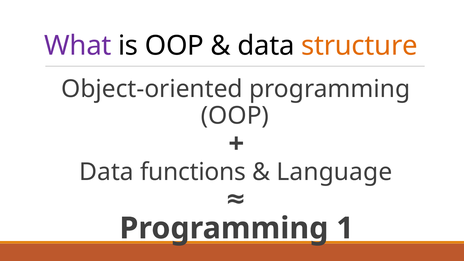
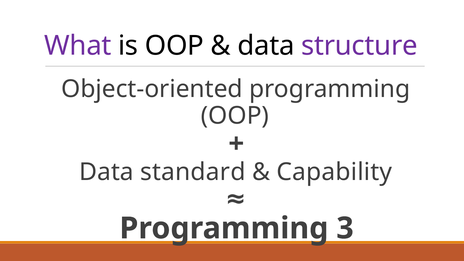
structure colour: orange -> purple
functions: functions -> standard
Language: Language -> Capability
1: 1 -> 3
